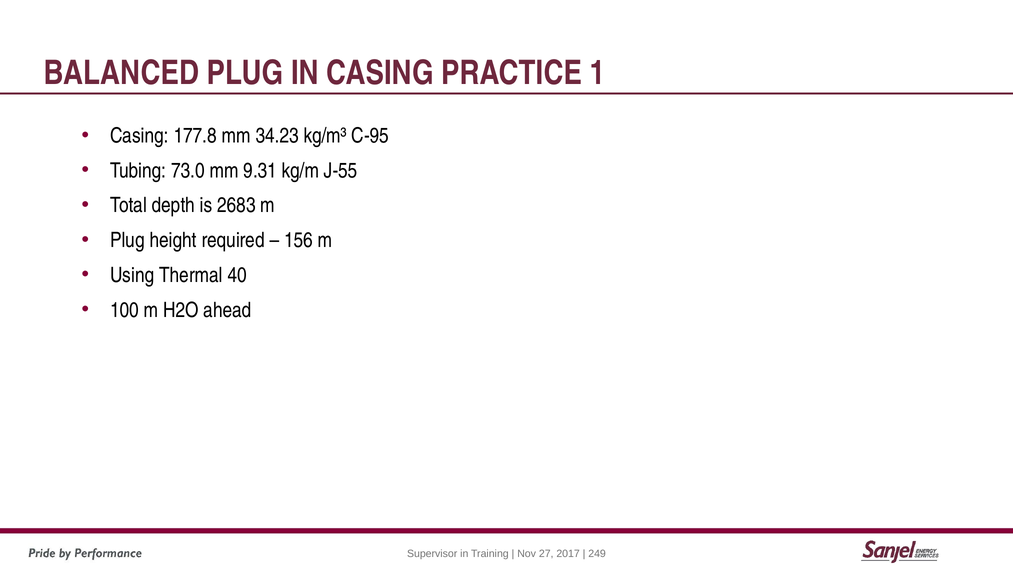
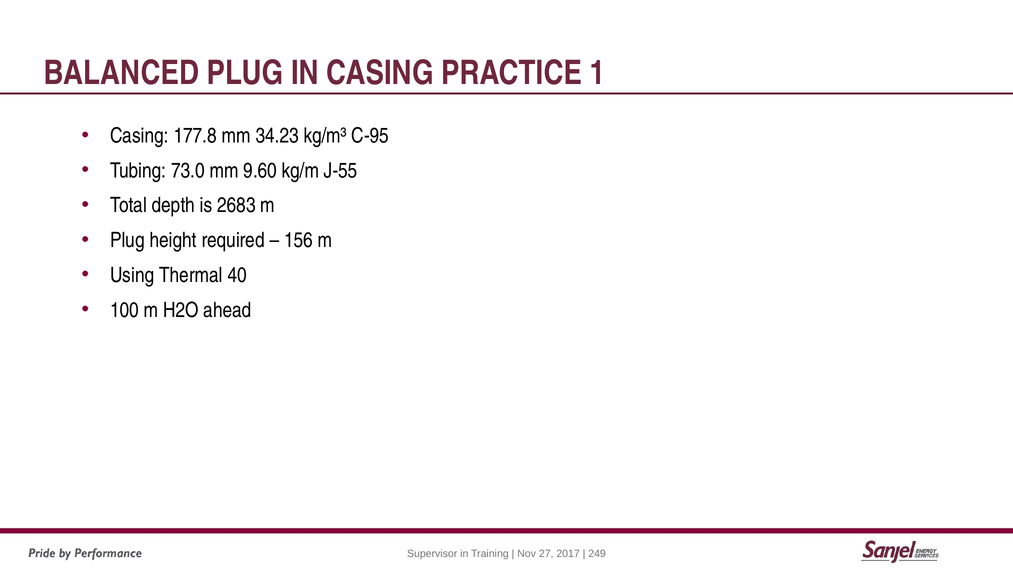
9.31: 9.31 -> 9.60
